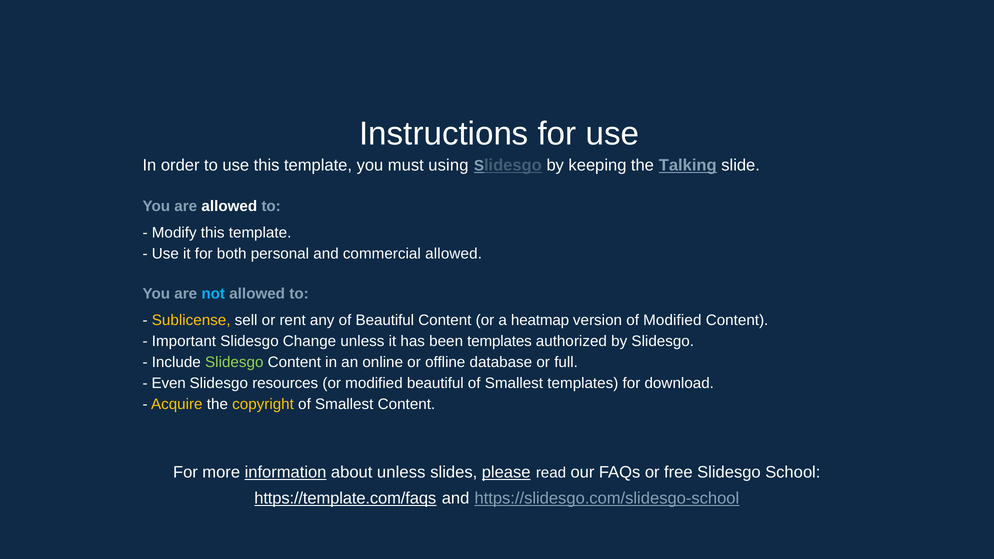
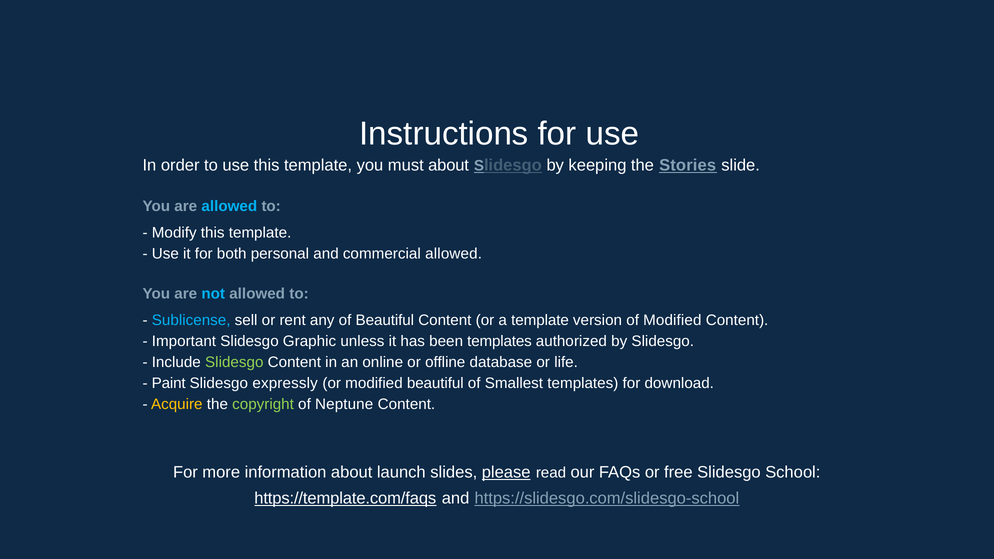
must using: using -> about
Talking: Talking -> Stories
allowed at (229, 206) colour: white -> light blue
Sublicense colour: yellow -> light blue
a heatmap: heatmap -> template
Change: Change -> Graphic
full: full -> life
Even: Even -> Paint
resources: resources -> expressly
copyright colour: yellow -> light green
Smallest at (344, 404): Smallest -> Neptune
information underline: present -> none
about unless: unless -> launch
